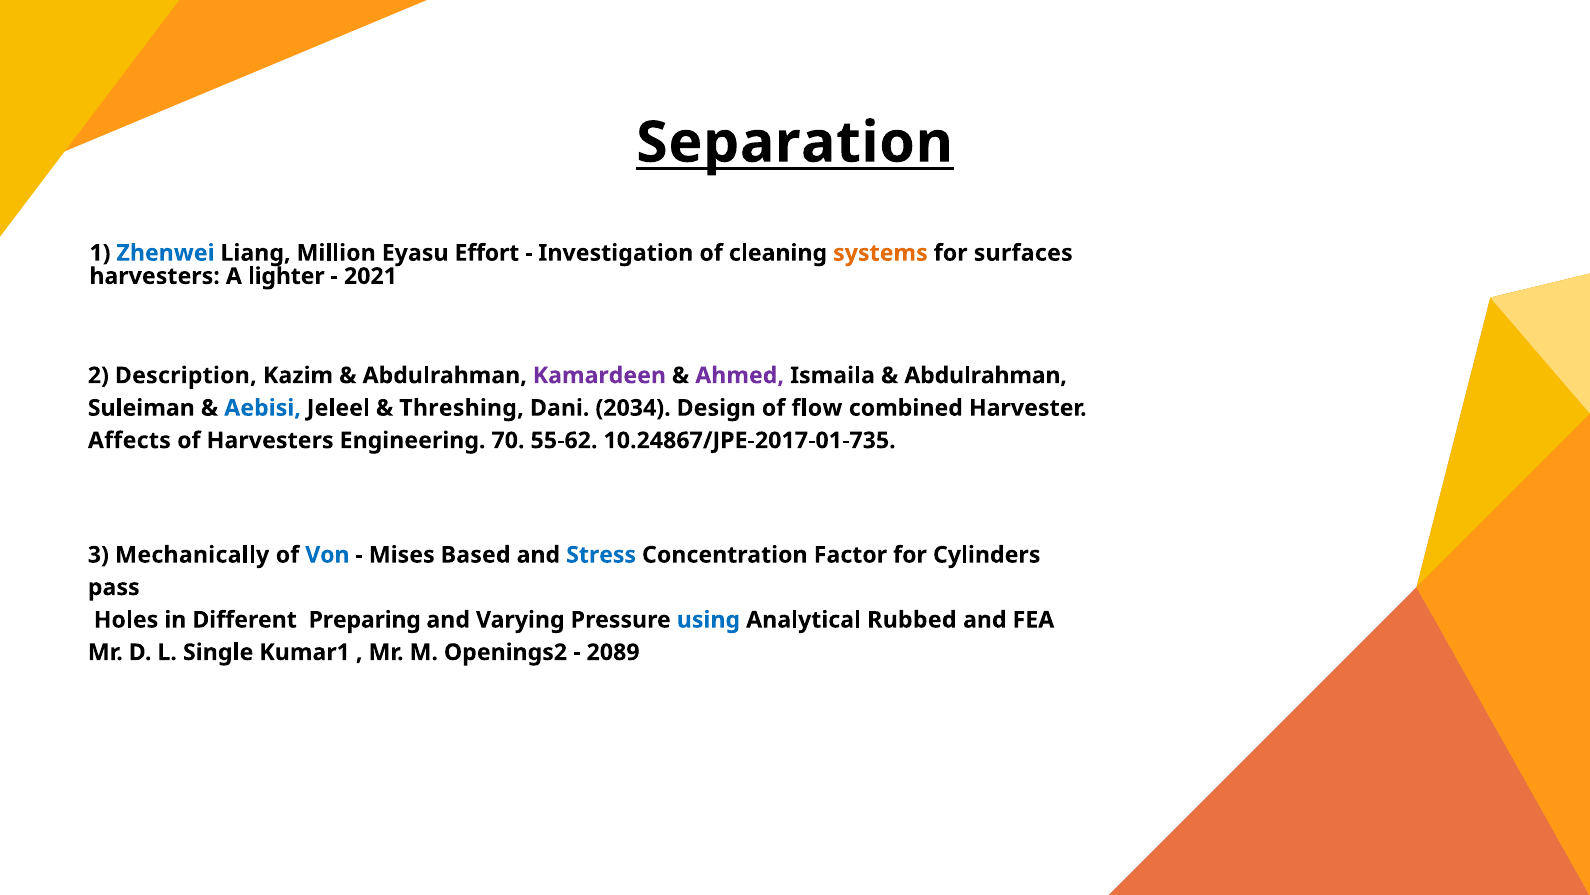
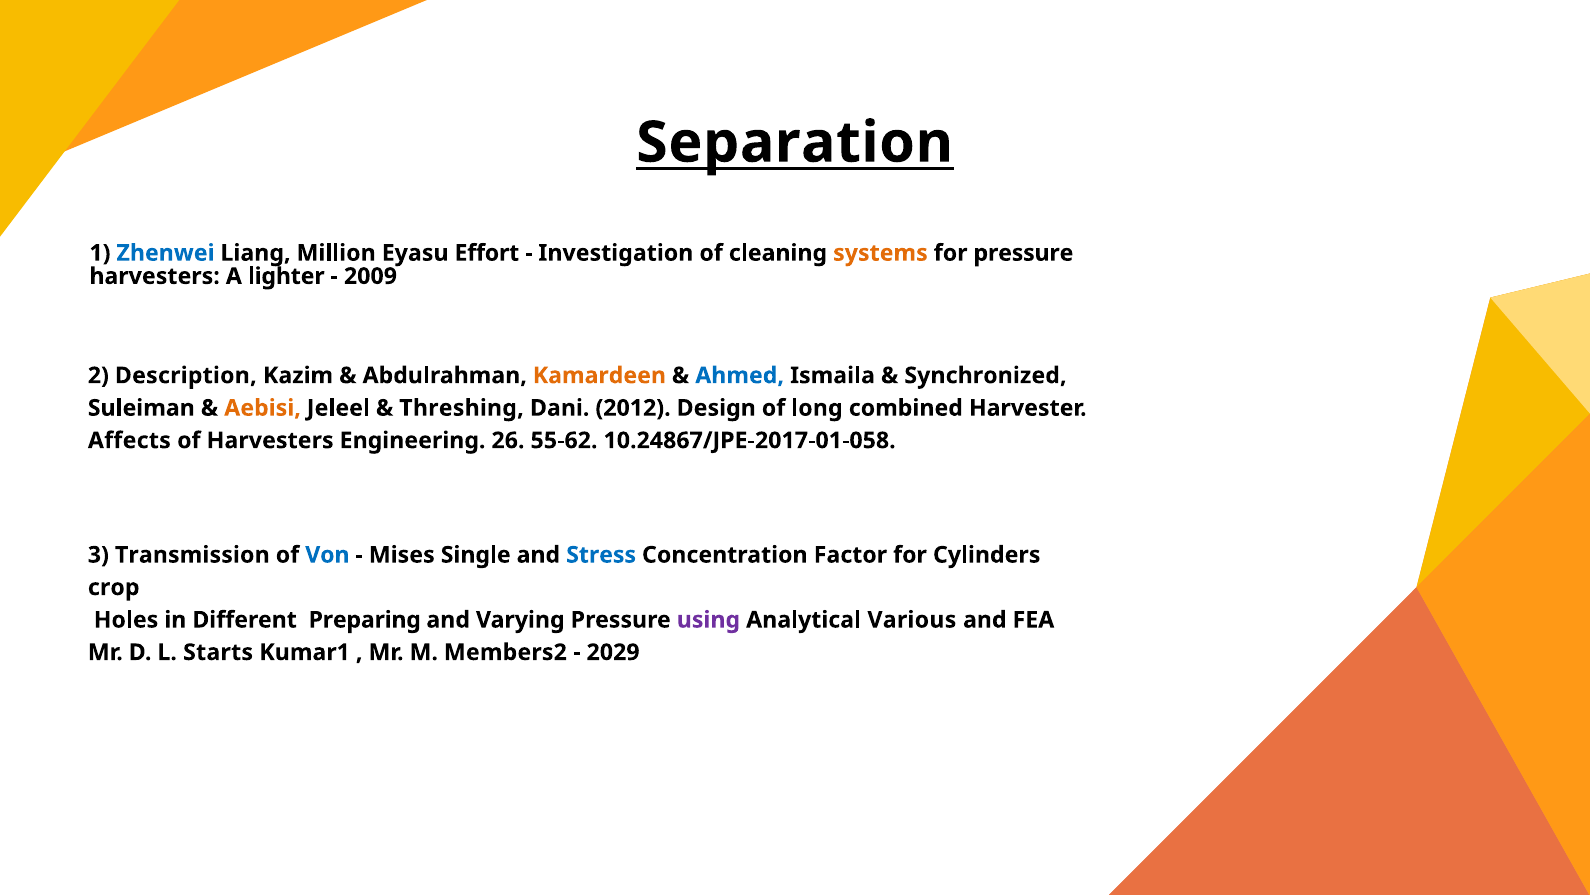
for surfaces: surfaces -> pressure
2021: 2021 -> 2009
Kamardeen colour: purple -> orange
Ahmed colour: purple -> blue
Abdulrahman at (986, 375): Abdulrahman -> Synchronized
Aebisi colour: blue -> orange
2034: 2034 -> 2012
flow: flow -> long
70: 70 -> 26
10.24867/JPE-2017-01-735: 10.24867/JPE-2017-01-735 -> 10.24867/JPE-2017-01-058
Mechanically: Mechanically -> Transmission
Based: Based -> Single
pass: pass -> crop
using colour: blue -> purple
Rubbed: Rubbed -> Various
Single: Single -> Starts
Openings2: Openings2 -> Members2
2089: 2089 -> 2029
